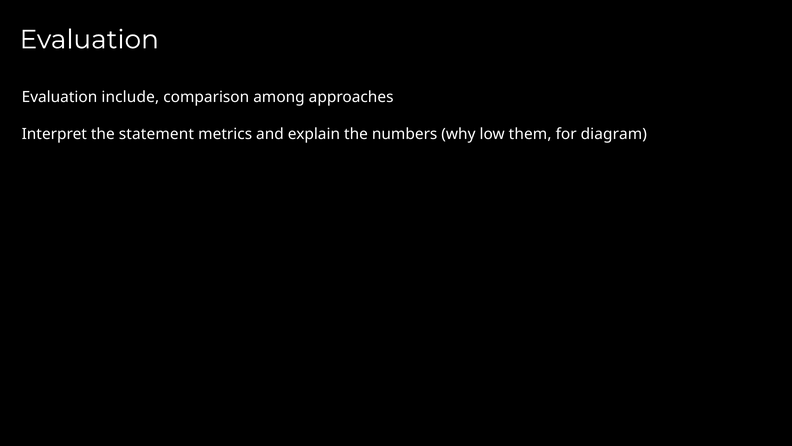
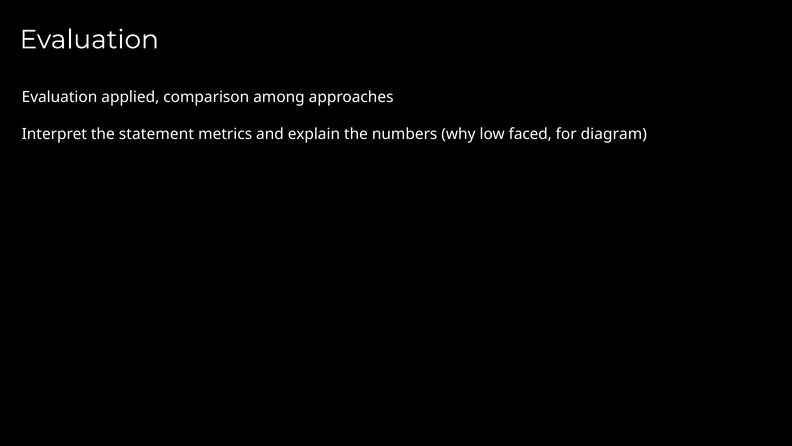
include: include -> applied
them: them -> faced
